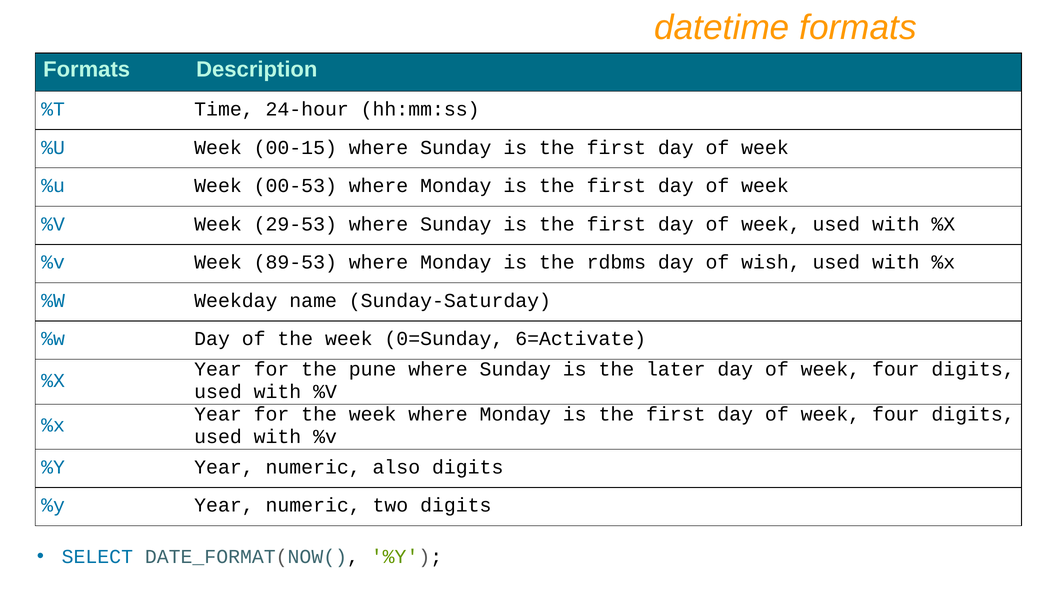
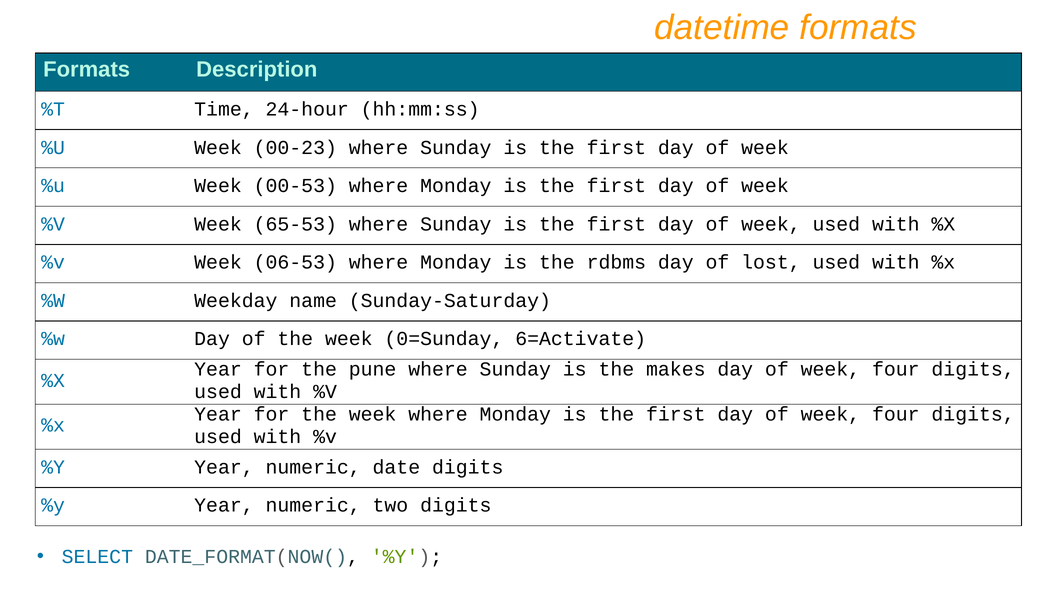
00-15: 00-15 -> 00-23
29-53: 29-53 -> 65-53
89-53: 89-53 -> 06-53
wish: wish -> lost
later: later -> makes
also: also -> date
